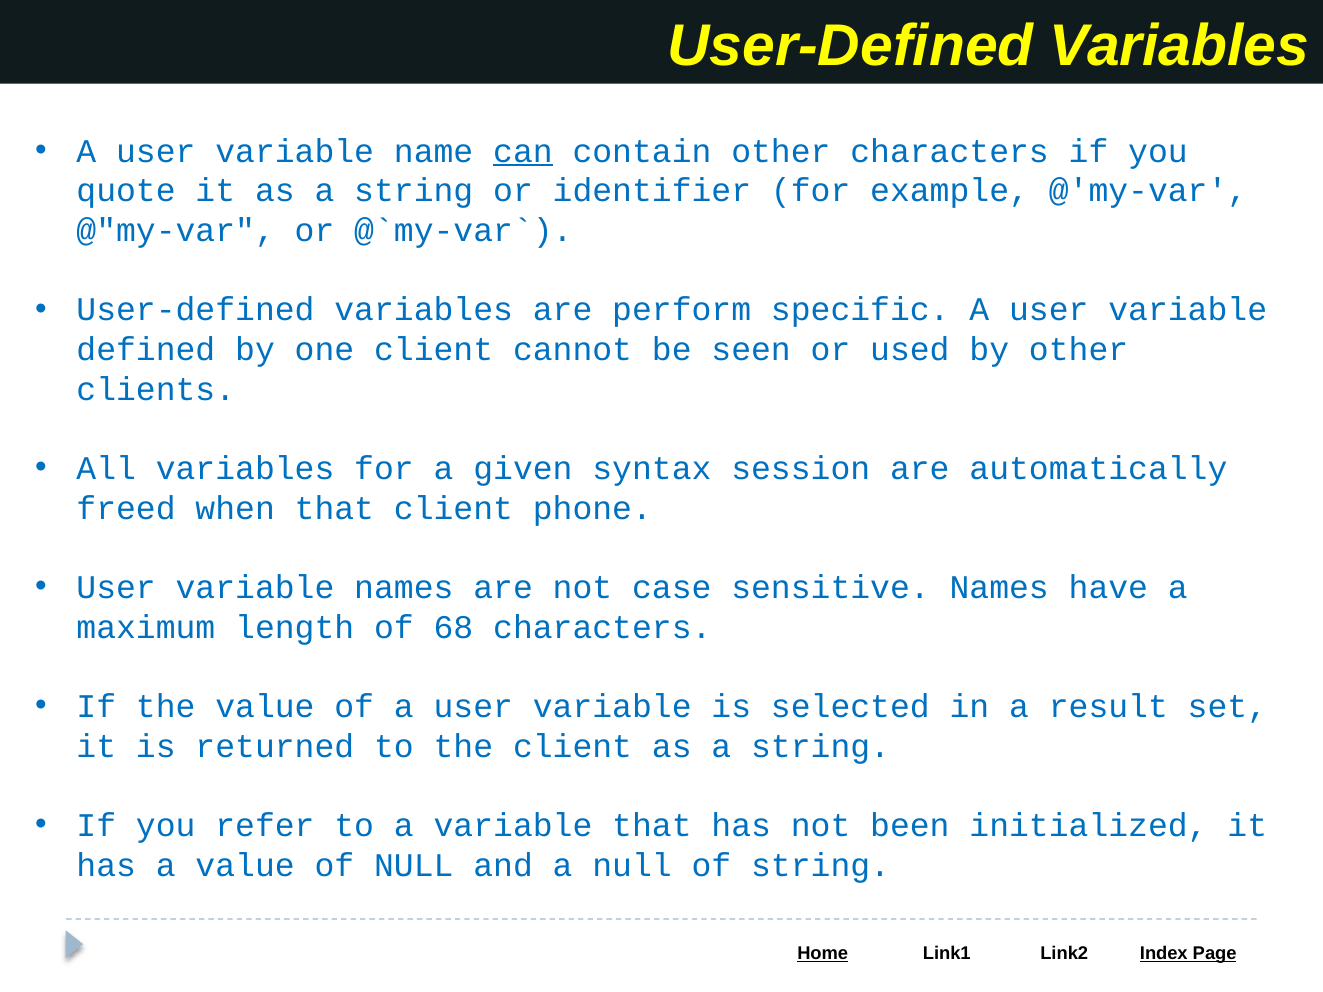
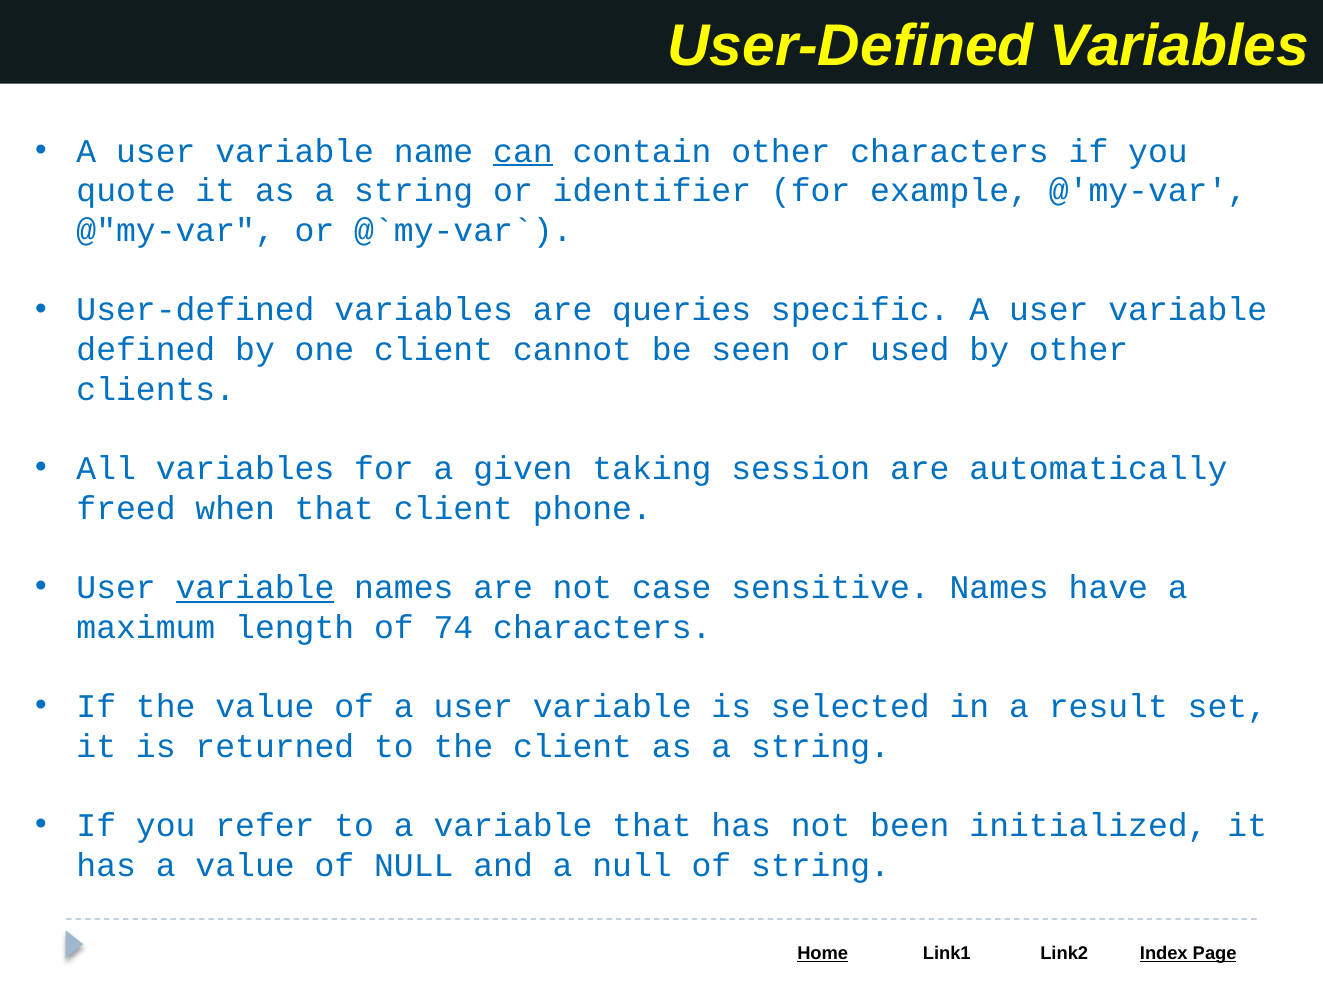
perform: perform -> queries
syntax: syntax -> taking
variable at (255, 588) underline: none -> present
68: 68 -> 74
